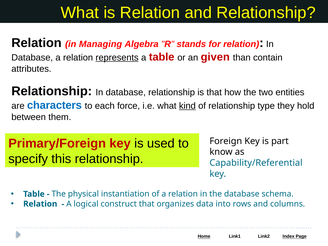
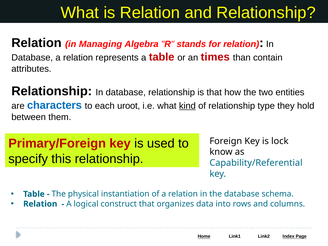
represents underline: present -> none
given: given -> times
force: force -> uroot
part: part -> lock
